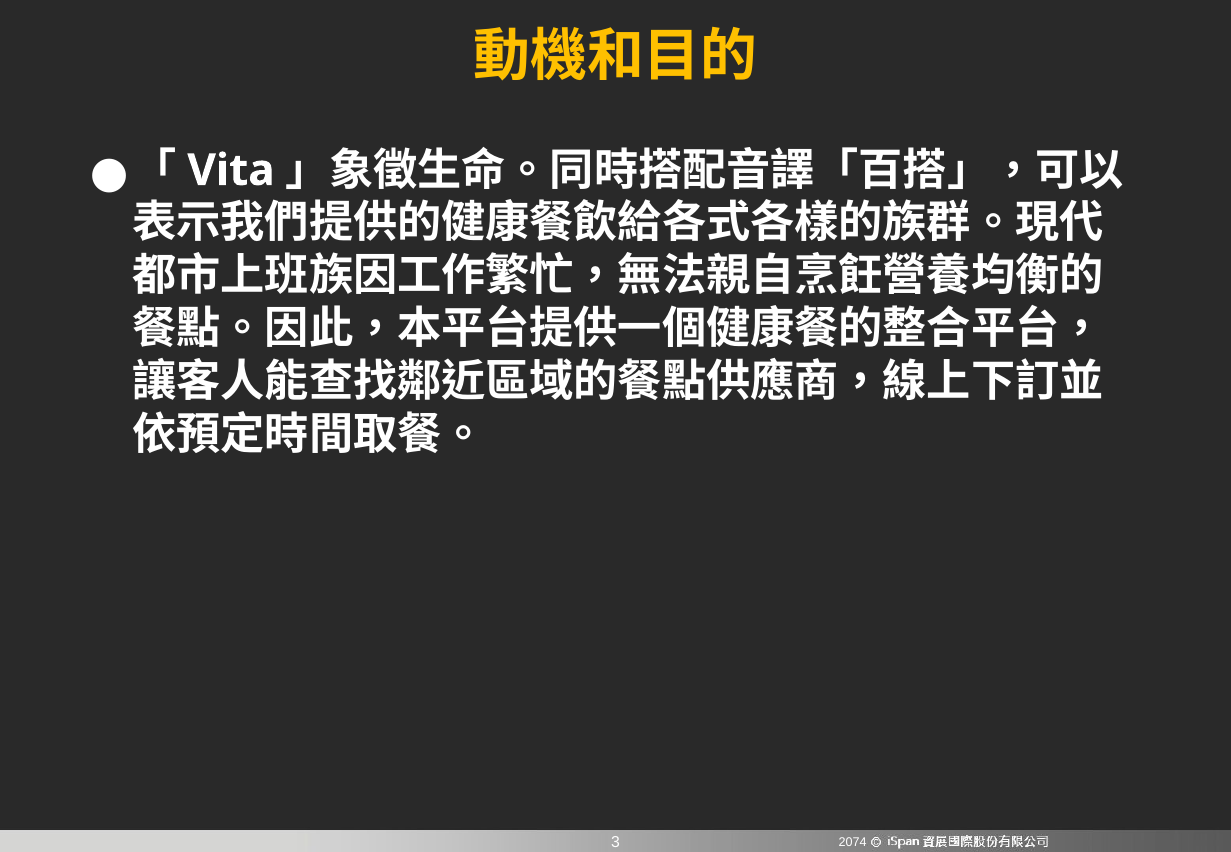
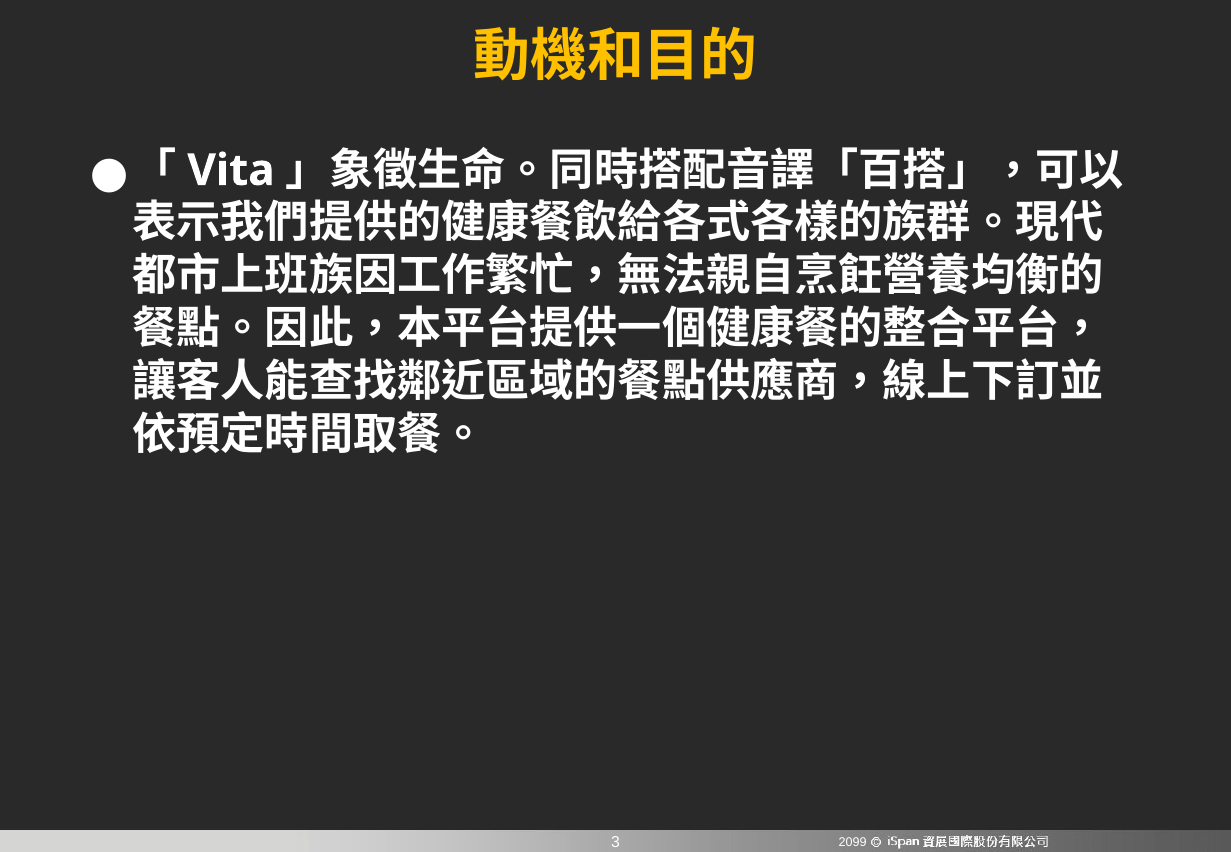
2074: 2074 -> 2099
